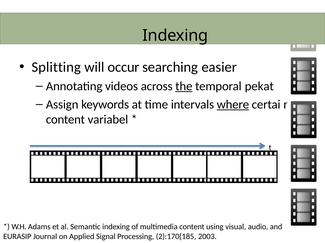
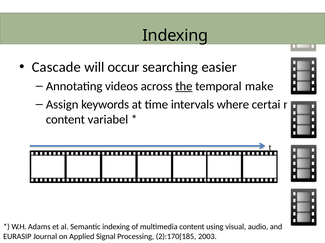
Splitting: Splitting -> Cascade
pekat: pekat -> make
where underline: present -> none
